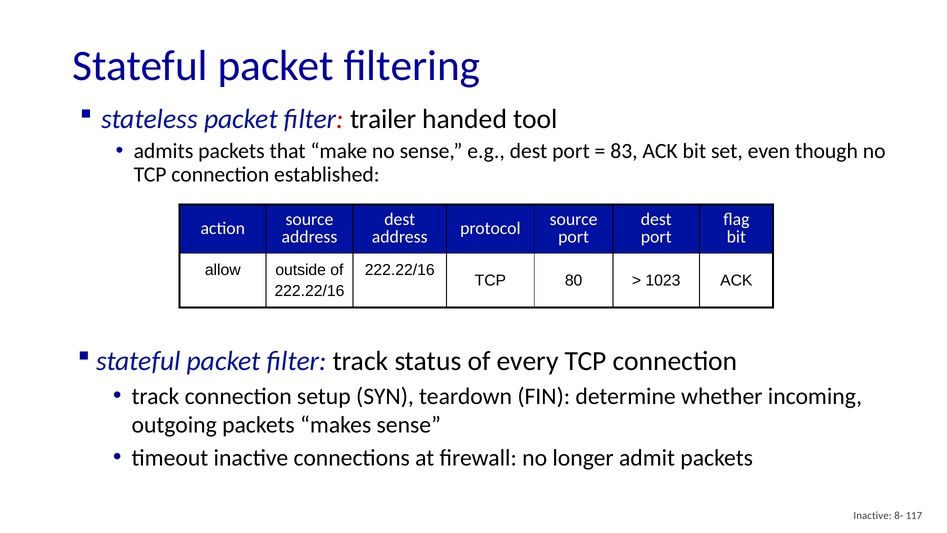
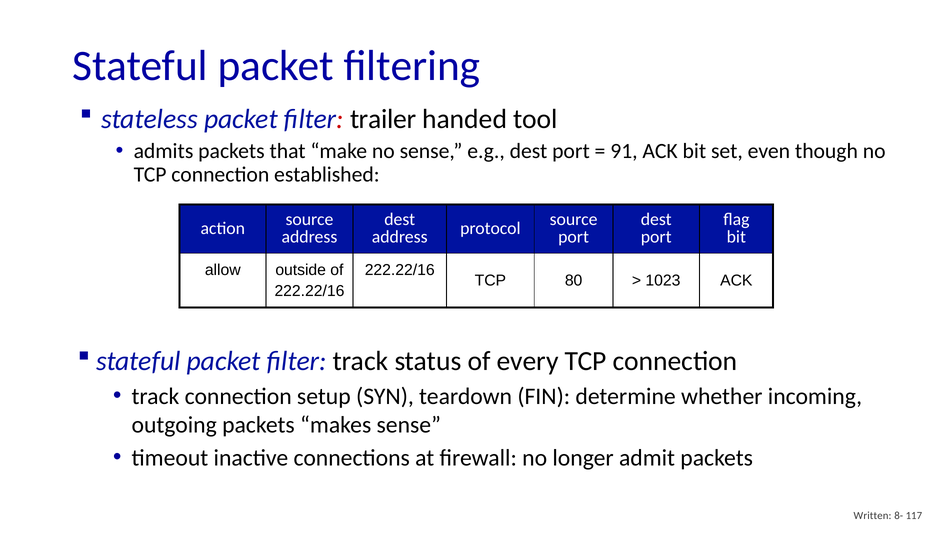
83: 83 -> 91
Inactive at (873, 515): Inactive -> Written
